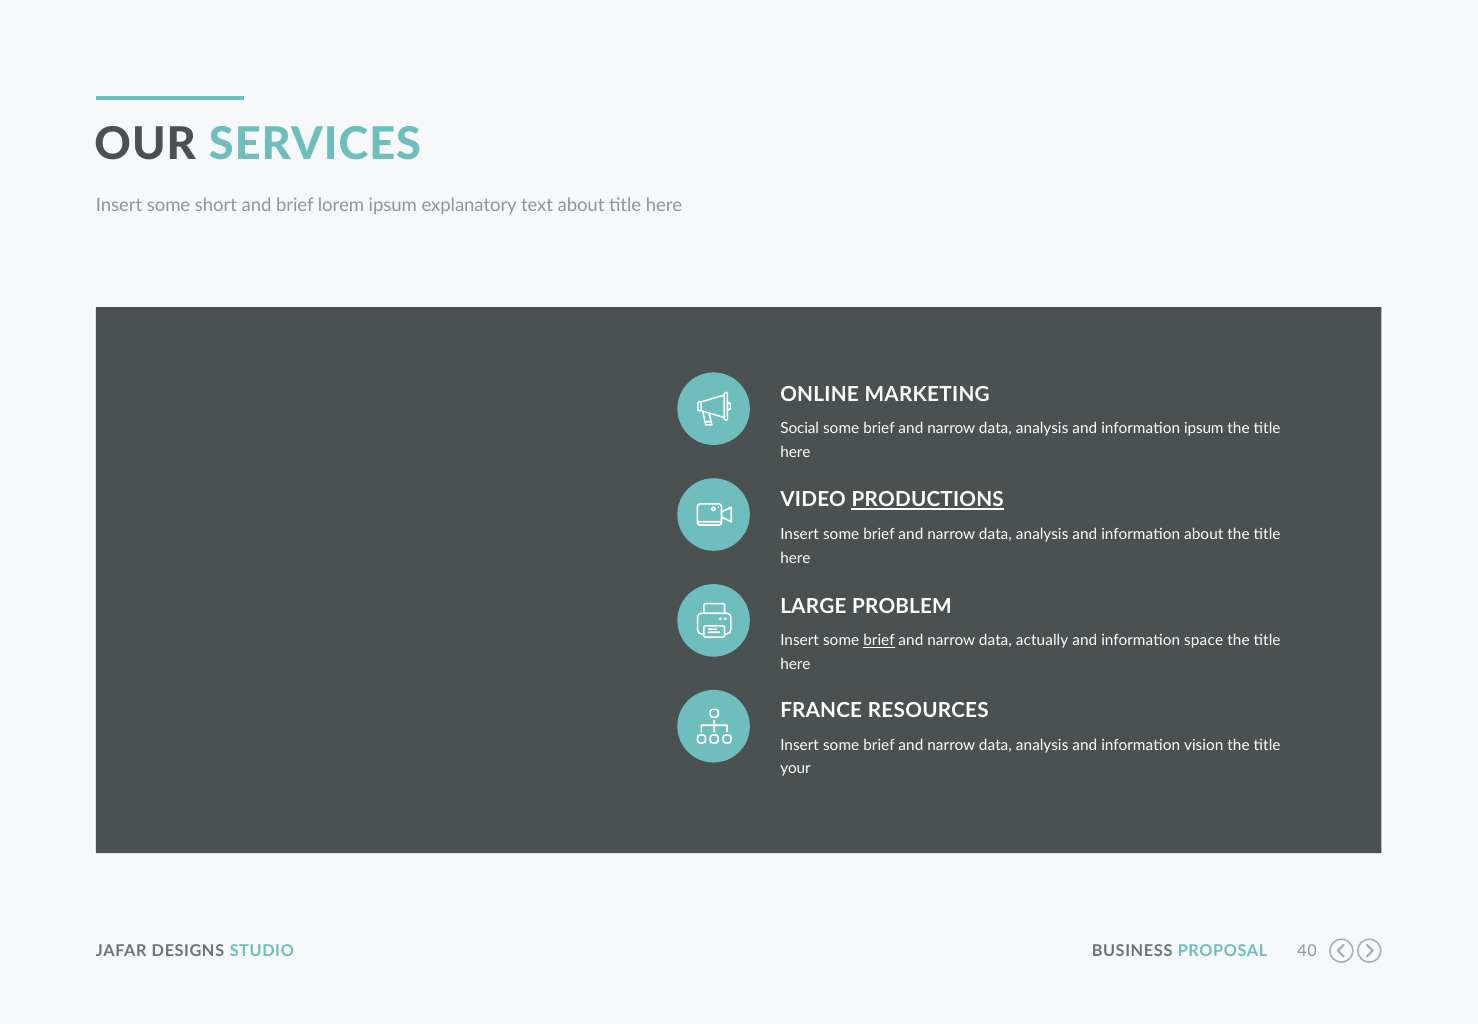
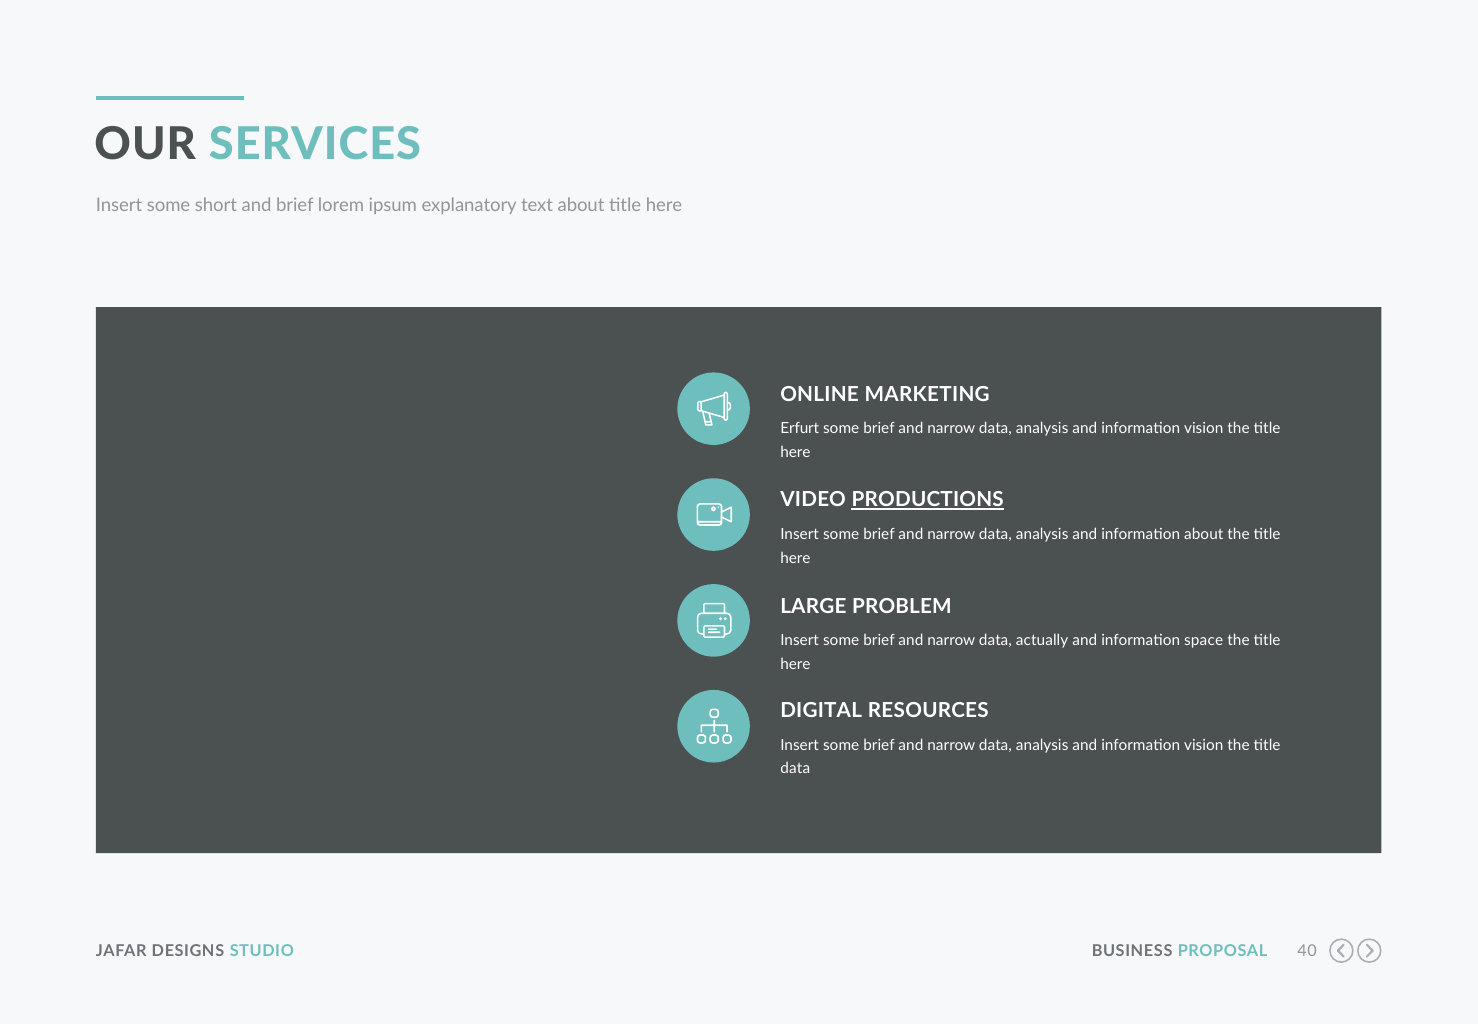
Social: Social -> Erfurt
ipsum at (1204, 428): ipsum -> vision
brief at (879, 640) underline: present -> none
FRANCE: FRANCE -> DIGITAL
your at (795, 768): your -> data
